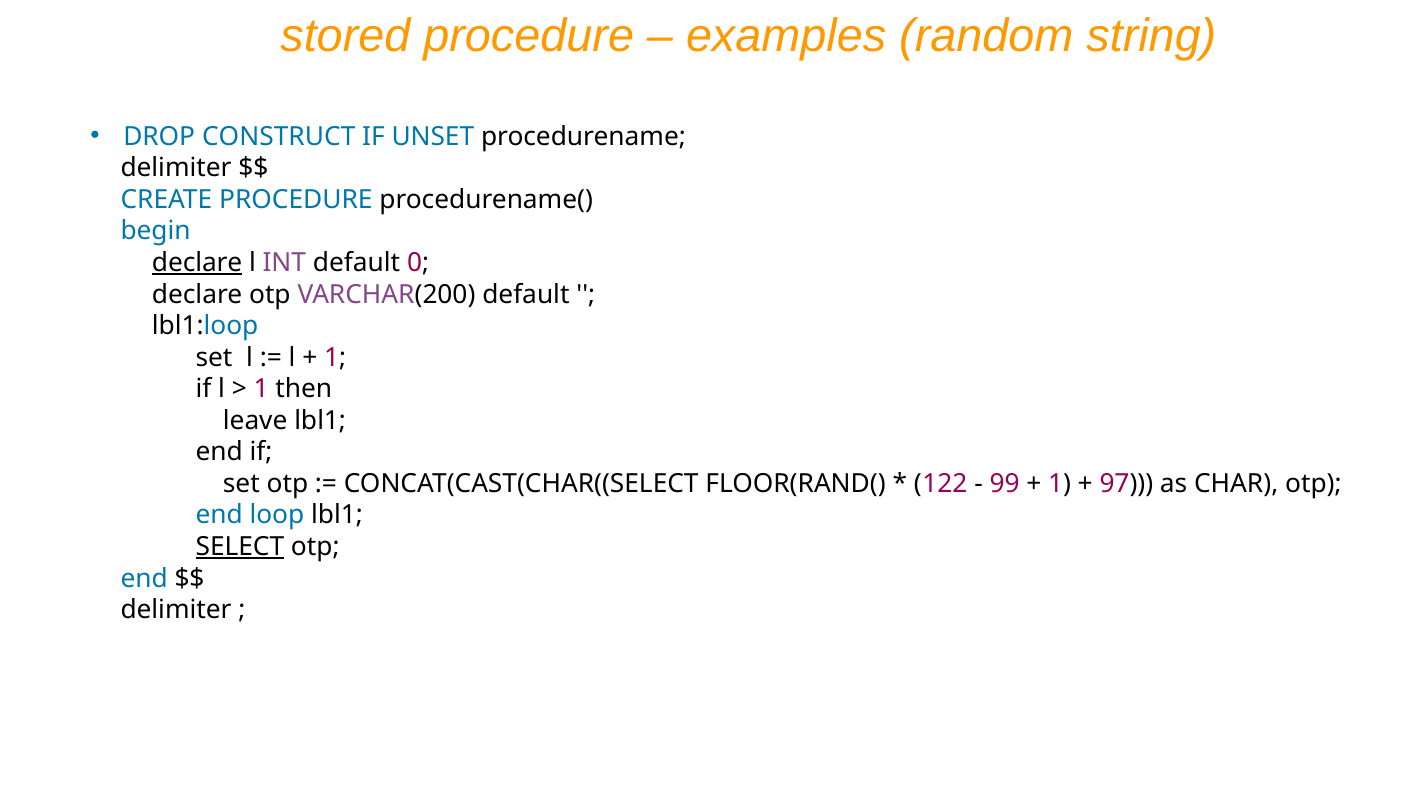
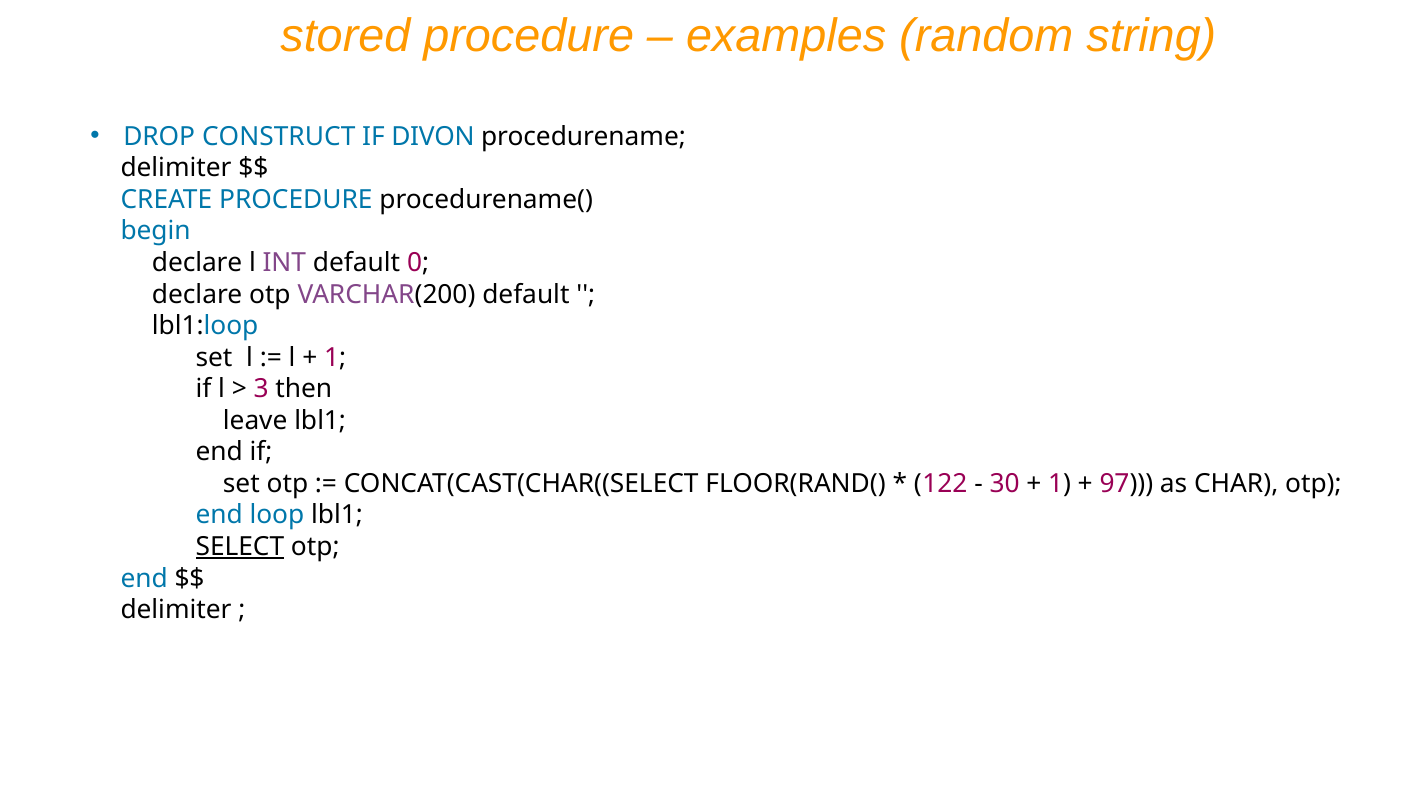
UNSET: UNSET -> DIVON
declare at (197, 263) underline: present -> none
1 at (261, 389): 1 -> 3
99: 99 -> 30
